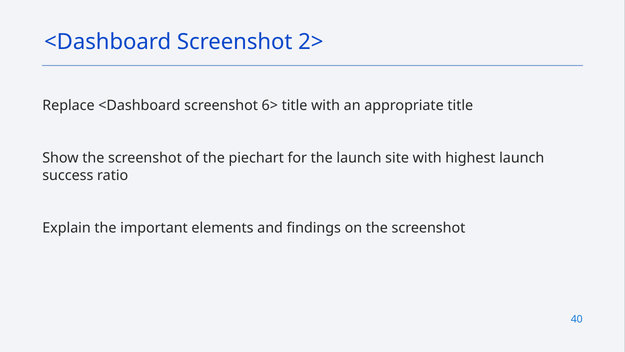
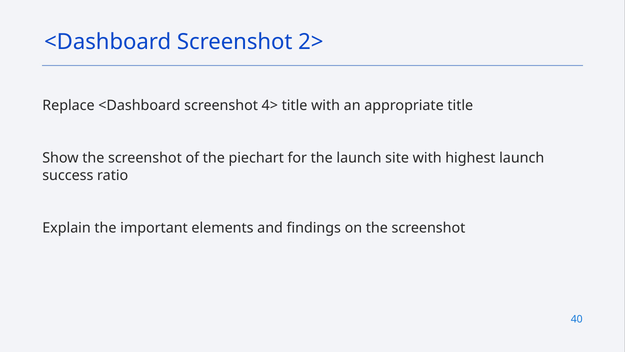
6>: 6> -> 4>
